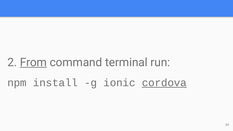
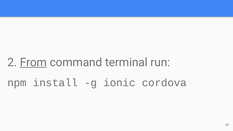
cordova underline: present -> none
